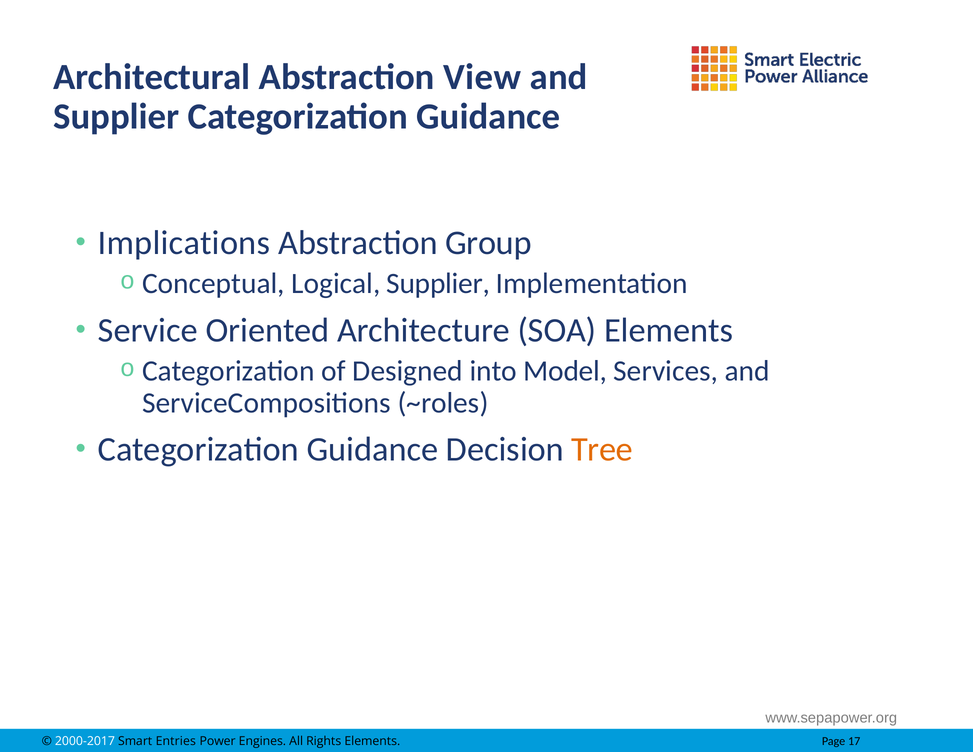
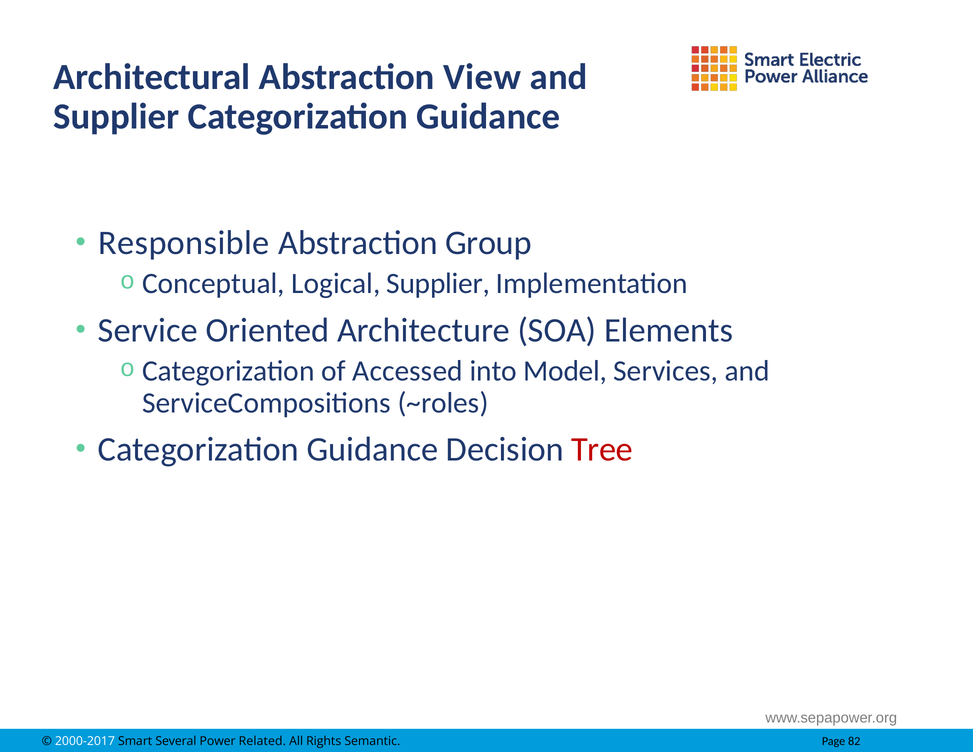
Implications: Implications -> Responsible
Designed: Designed -> Accessed
Tree colour: orange -> red
Entries: Entries -> Several
Engines: Engines -> Related
Rights Elements: Elements -> Semantic
17: 17 -> 82
